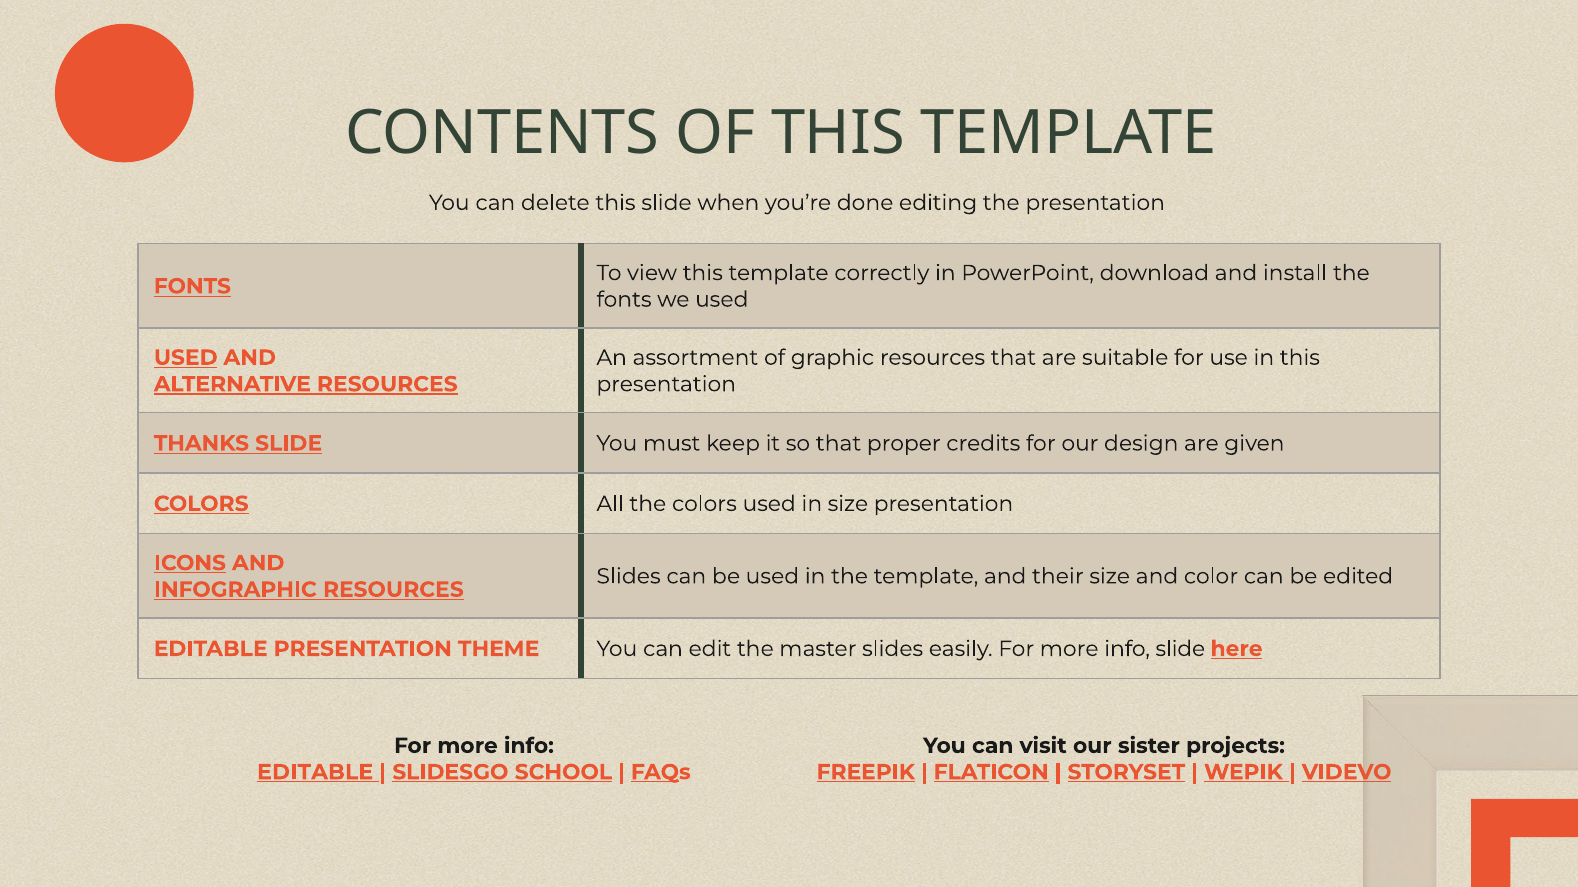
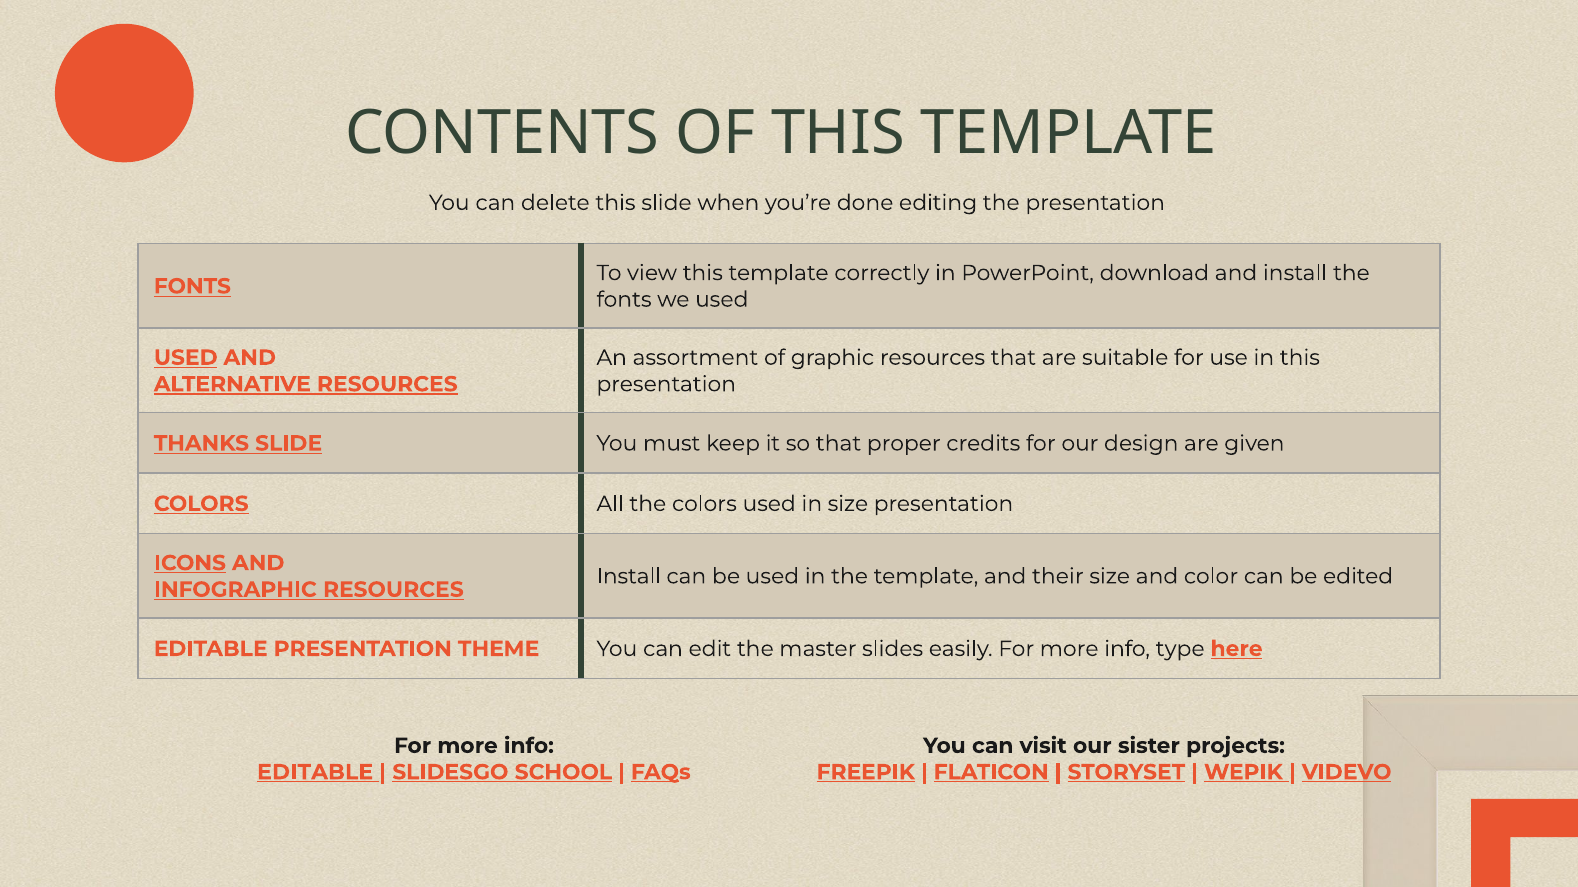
Slides at (629, 577): Slides -> Install
info slide: slide -> type
